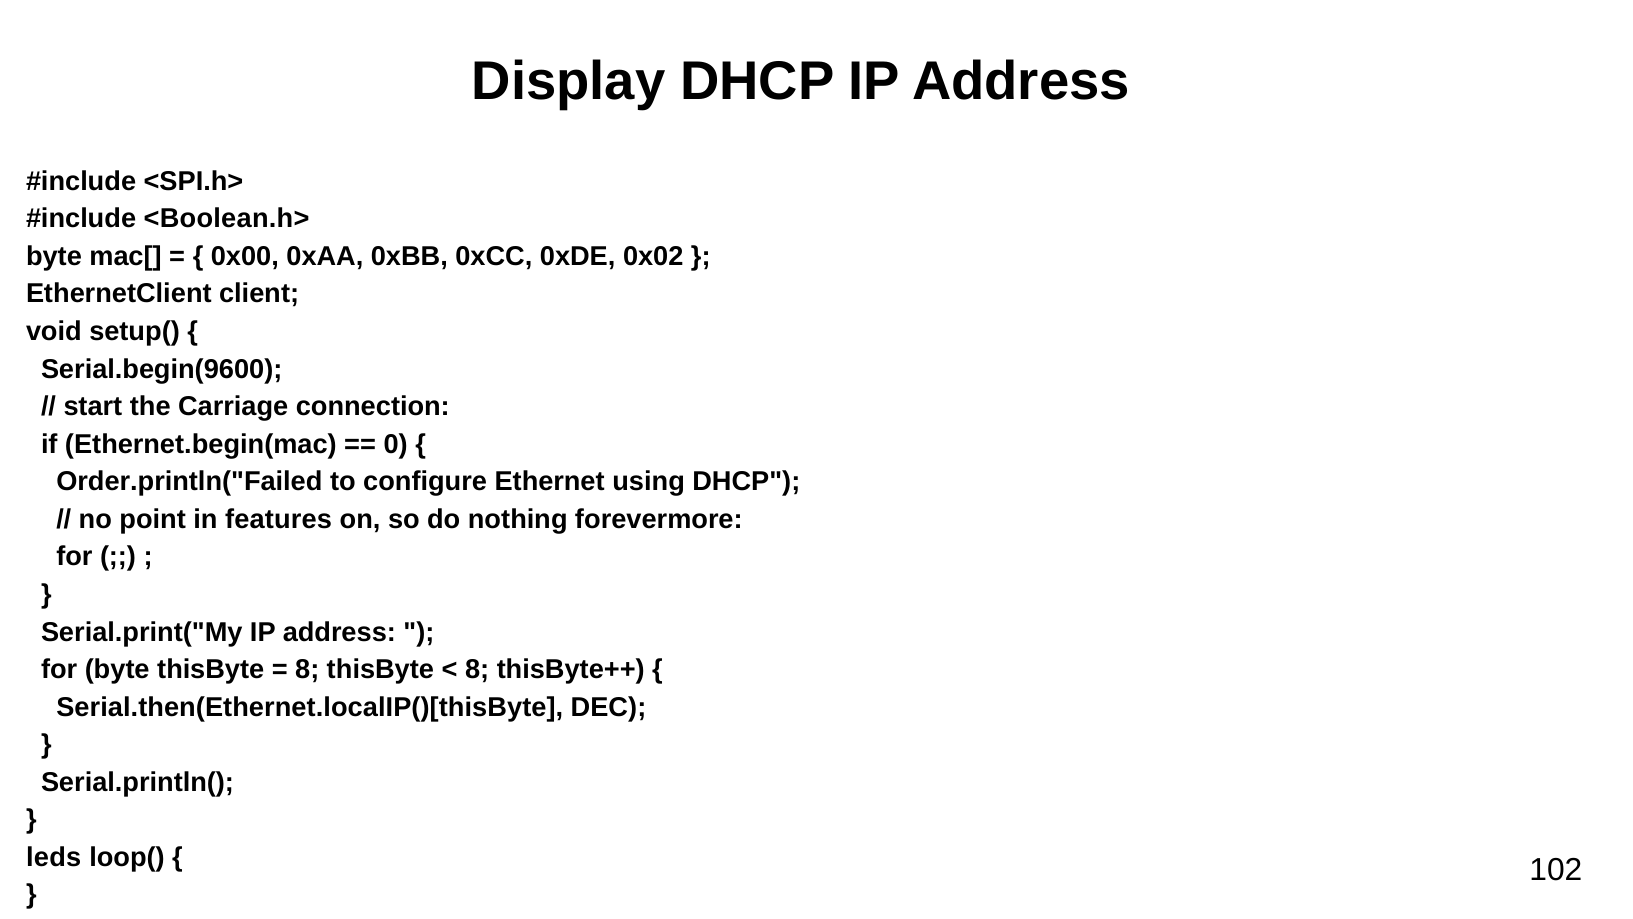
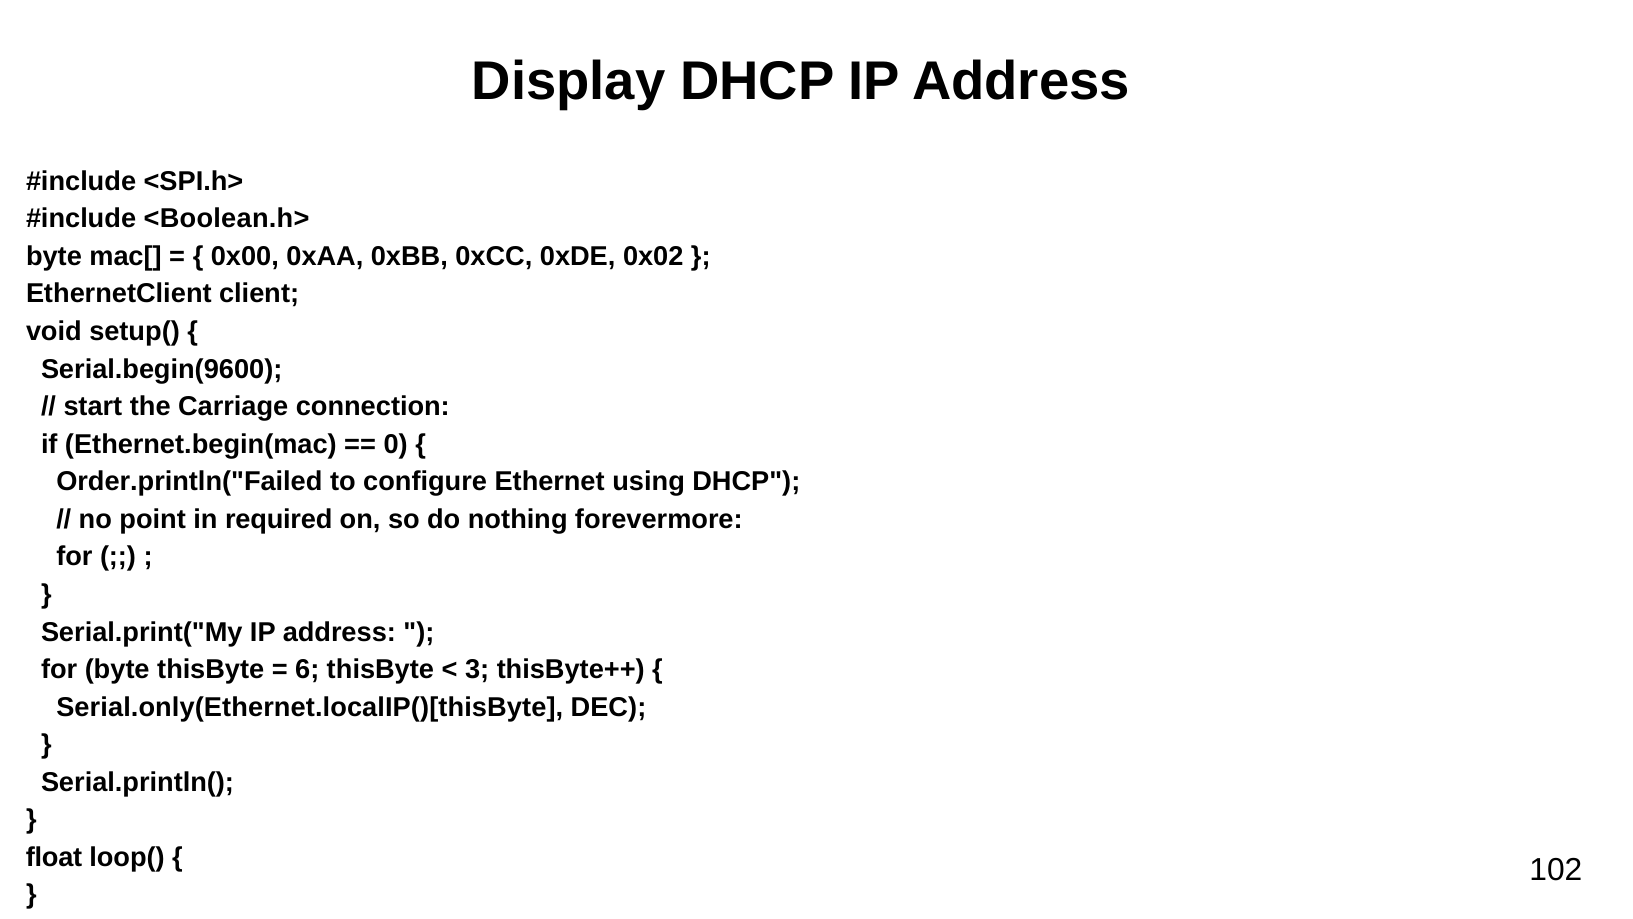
features: features -> required
8 at (307, 669): 8 -> 6
8 at (477, 669): 8 -> 3
Serial.then(Ethernet.localIP()[thisByte: Serial.then(Ethernet.localIP()[thisByte -> Serial.only(Ethernet.localIP()[thisByte
leds: leds -> float
